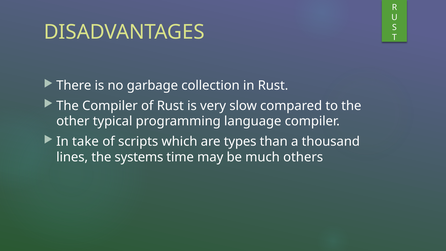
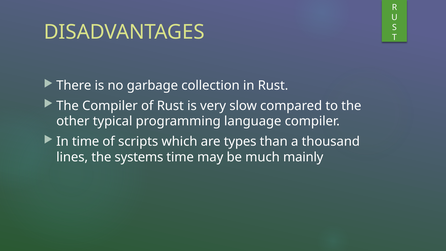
In take: take -> time
others: others -> mainly
